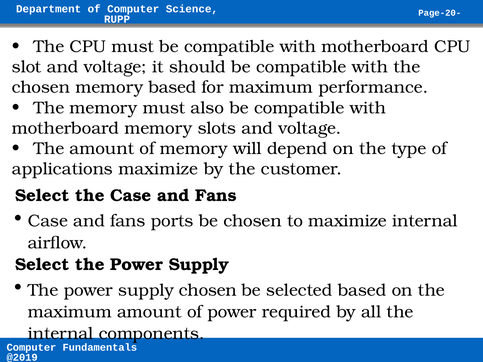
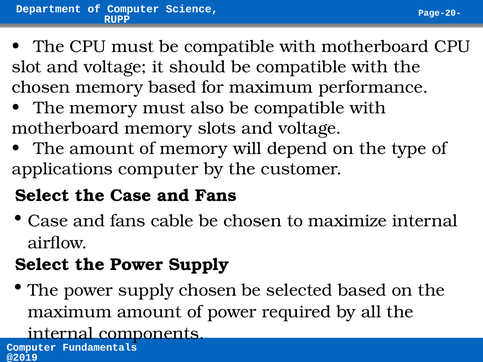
applications maximize: maximize -> computer
ports: ports -> cable
